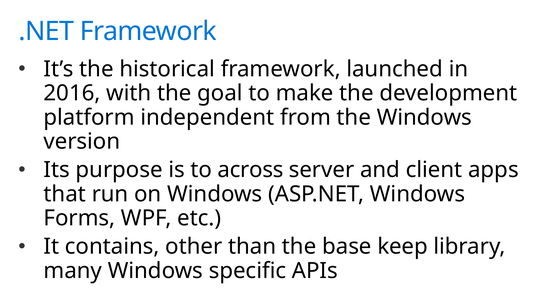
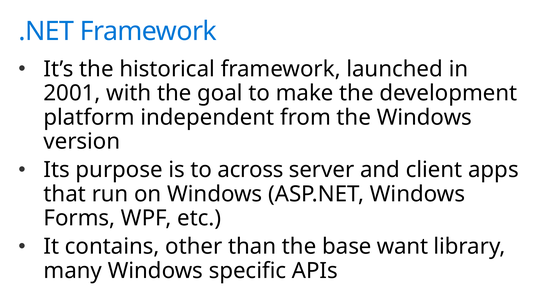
2016: 2016 -> 2001
keep: keep -> want
